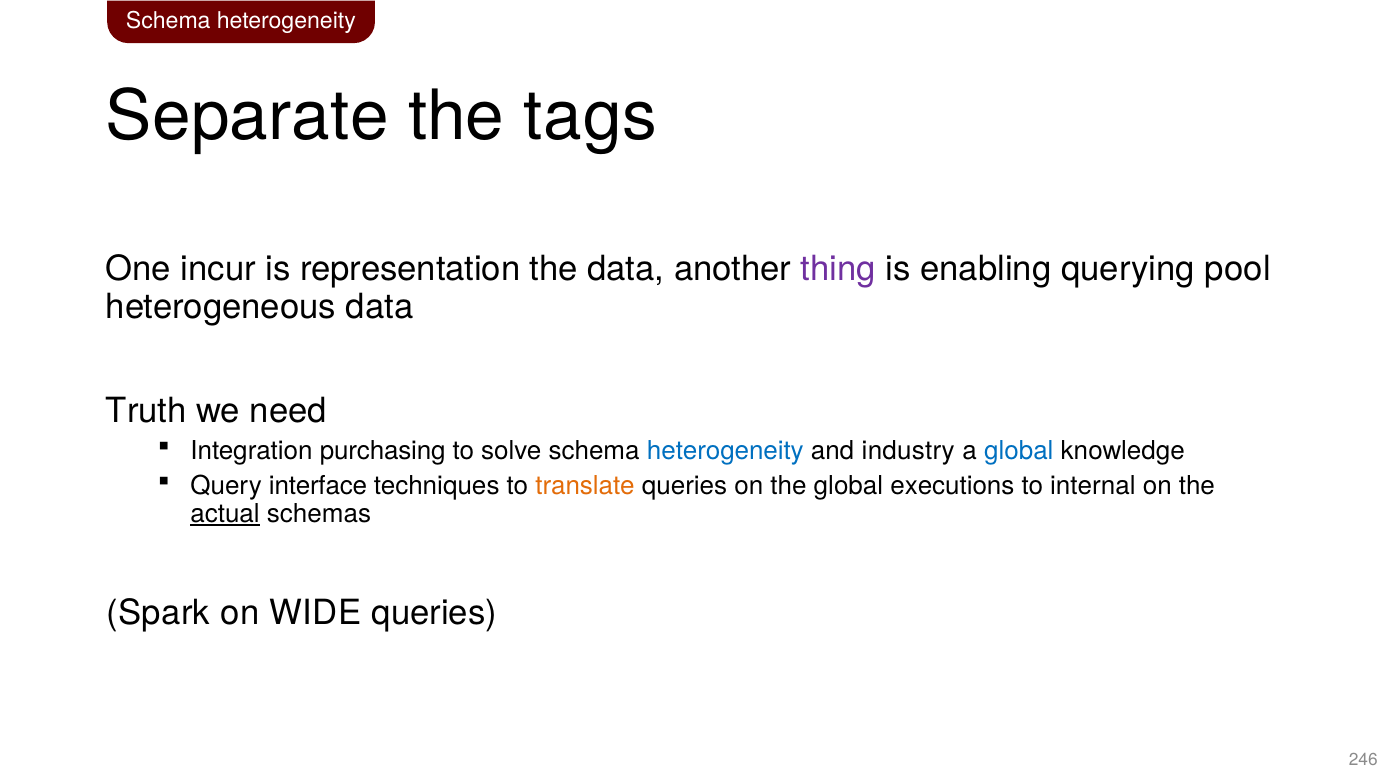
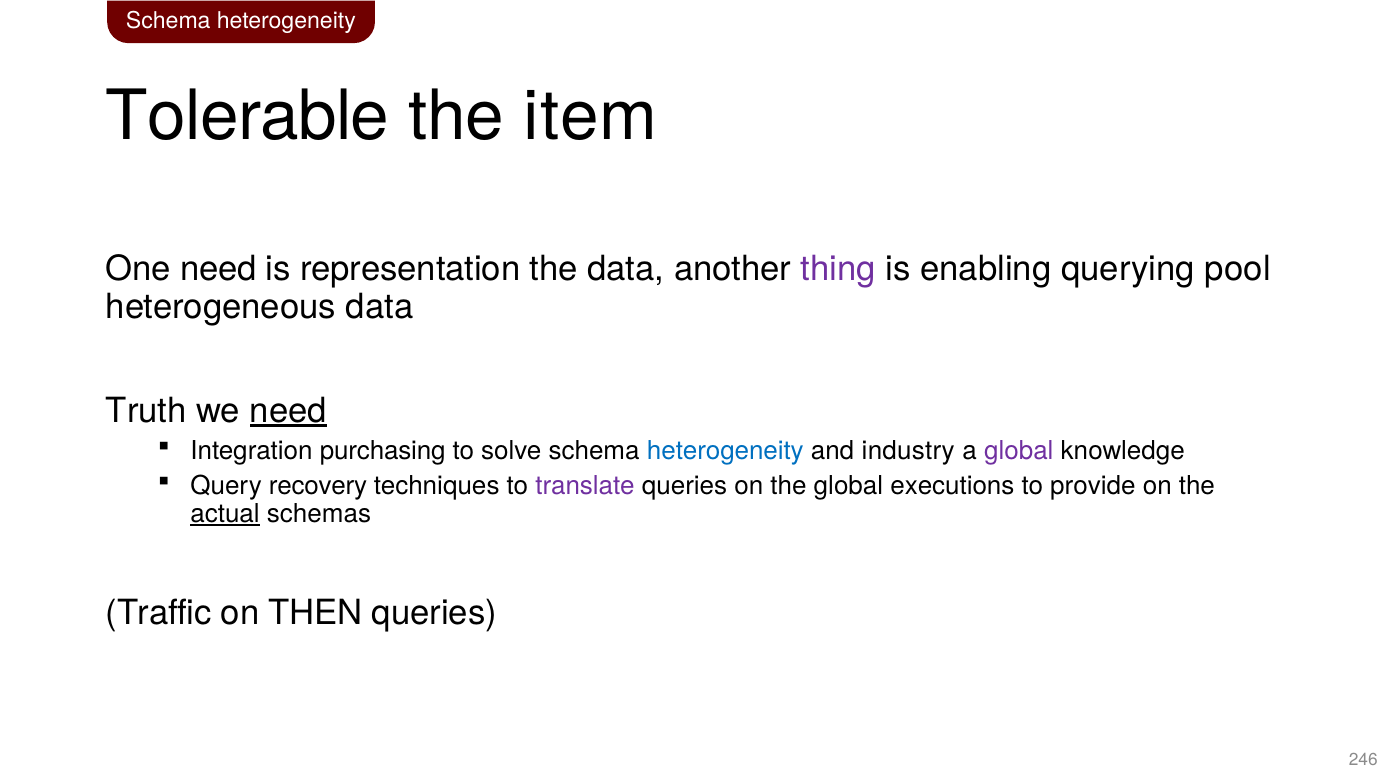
Separate: Separate -> Tolerable
tags: tags -> item
One incur: incur -> need
need at (289, 410) underline: none -> present
global at (1019, 450) colour: blue -> purple
interface: interface -> recovery
translate colour: orange -> purple
internal: internal -> provide
Spark: Spark -> Traffic
WIDE: WIDE -> THEN
